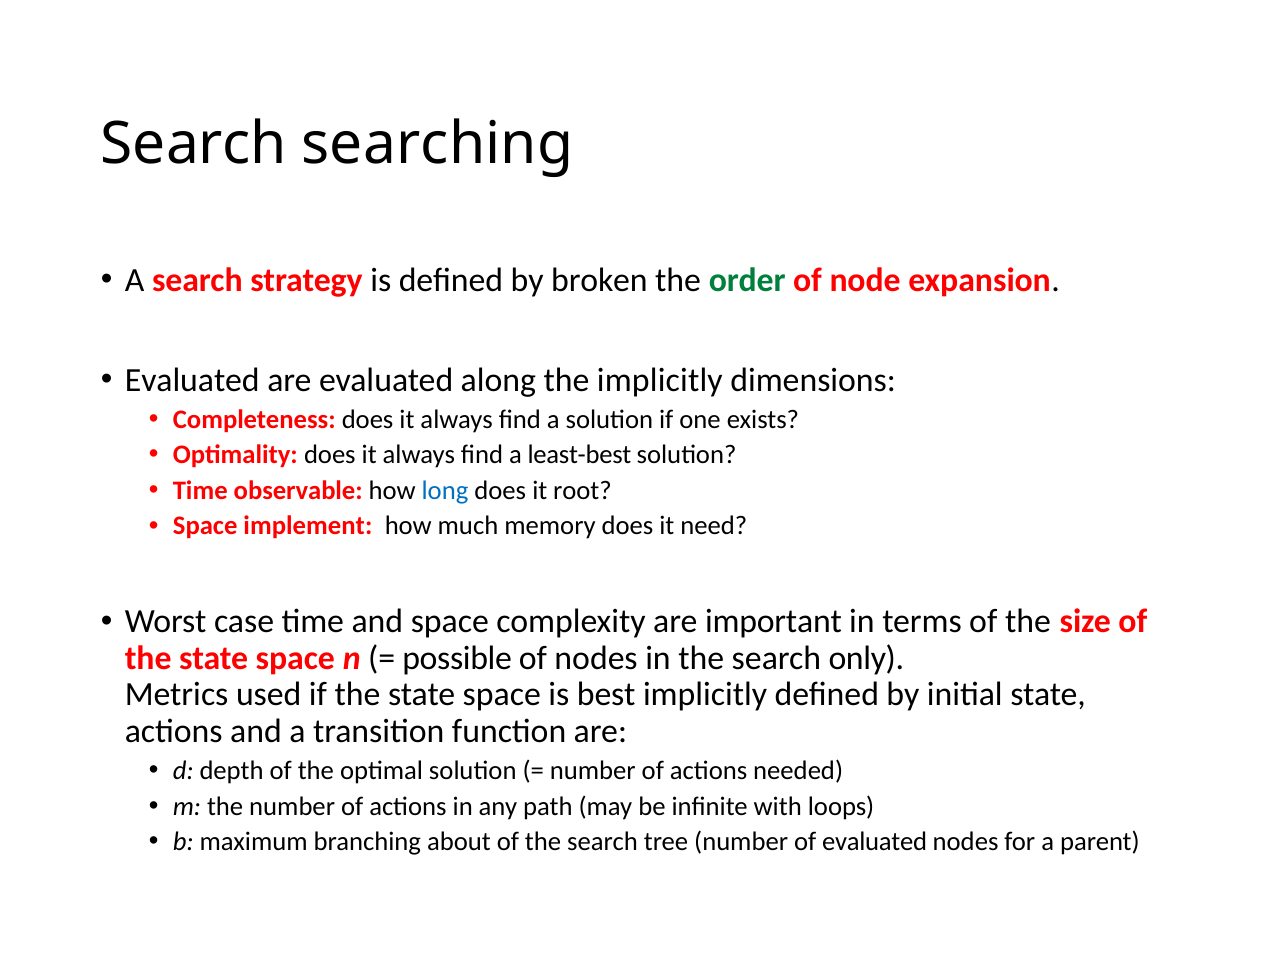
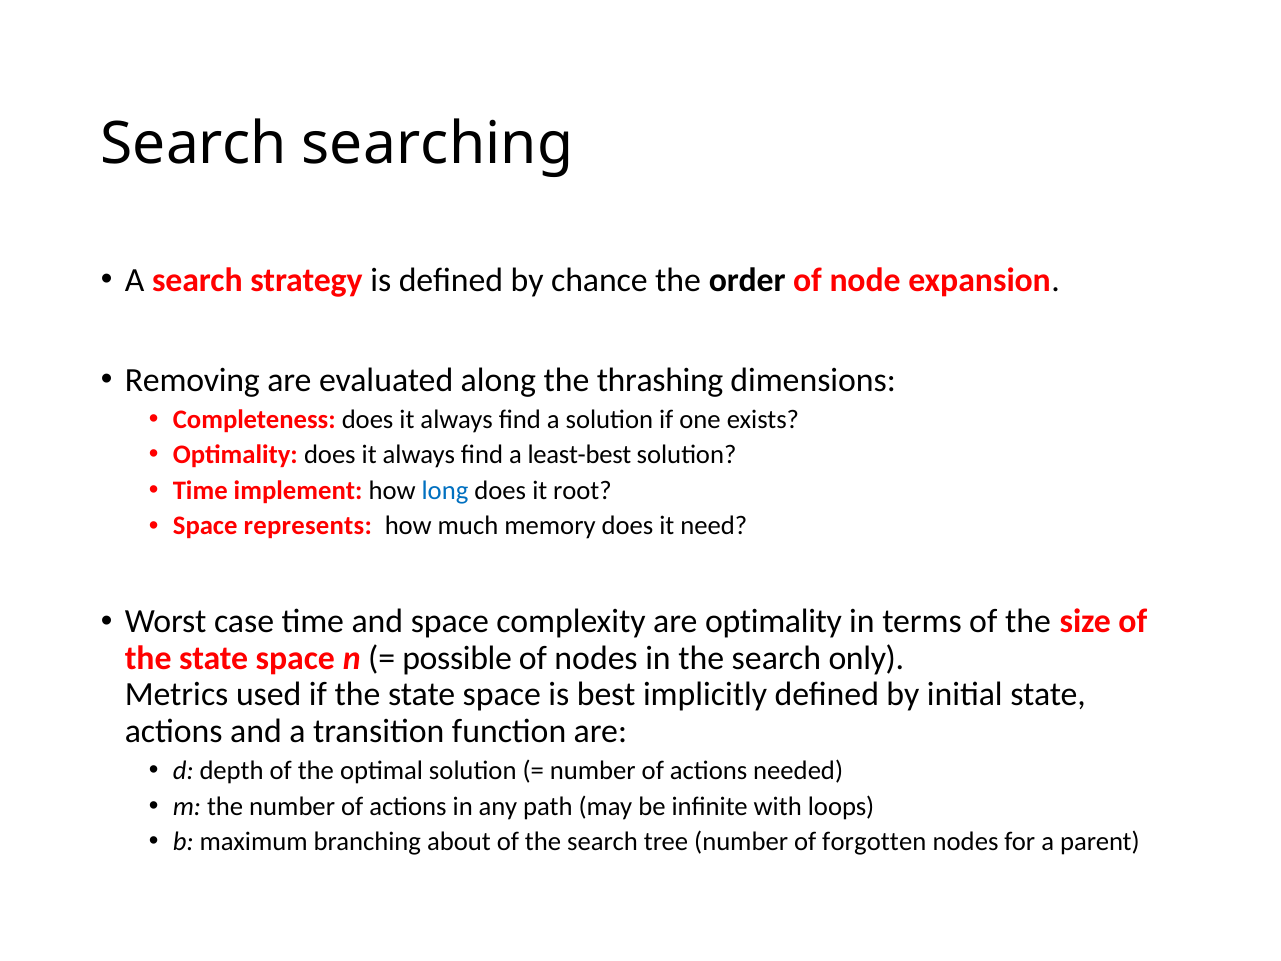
broken: broken -> chance
order colour: green -> black
Evaluated at (192, 380): Evaluated -> Removing
the implicitly: implicitly -> thrashing
observable: observable -> implement
implement: implement -> represents
are important: important -> optimality
of evaluated: evaluated -> forgotten
